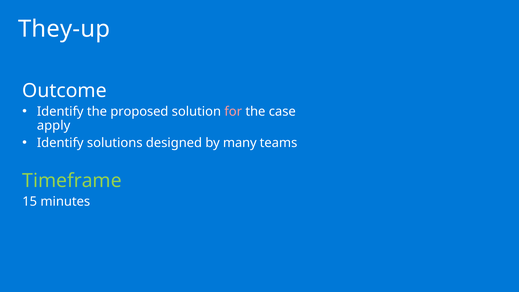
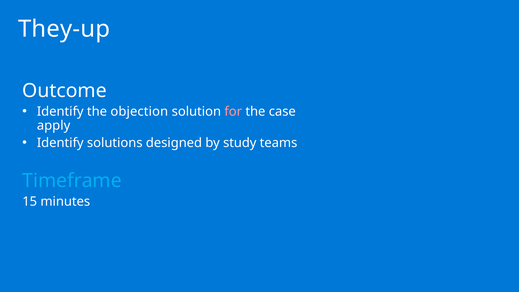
proposed: proposed -> objection
many: many -> study
Timeframe colour: light green -> light blue
